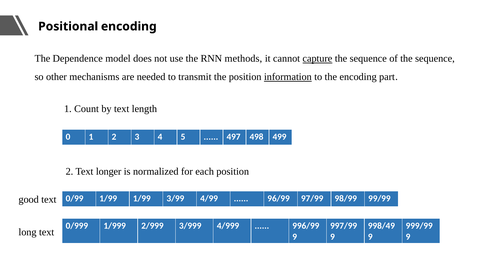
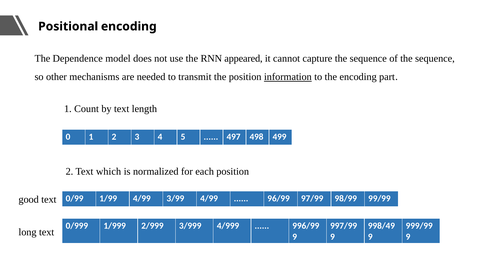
methods: methods -> appeared
capture underline: present -> none
longer: longer -> which
1/99 1/99: 1/99 -> 4/99
